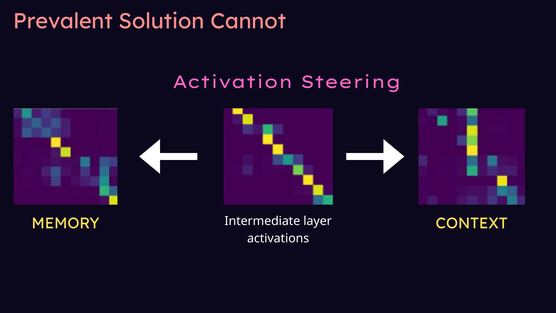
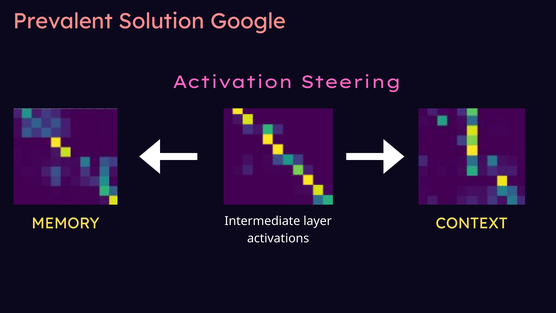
Cannot: Cannot -> Google
